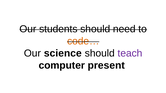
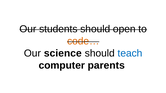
need: need -> open
teach colour: purple -> blue
present: present -> parents
